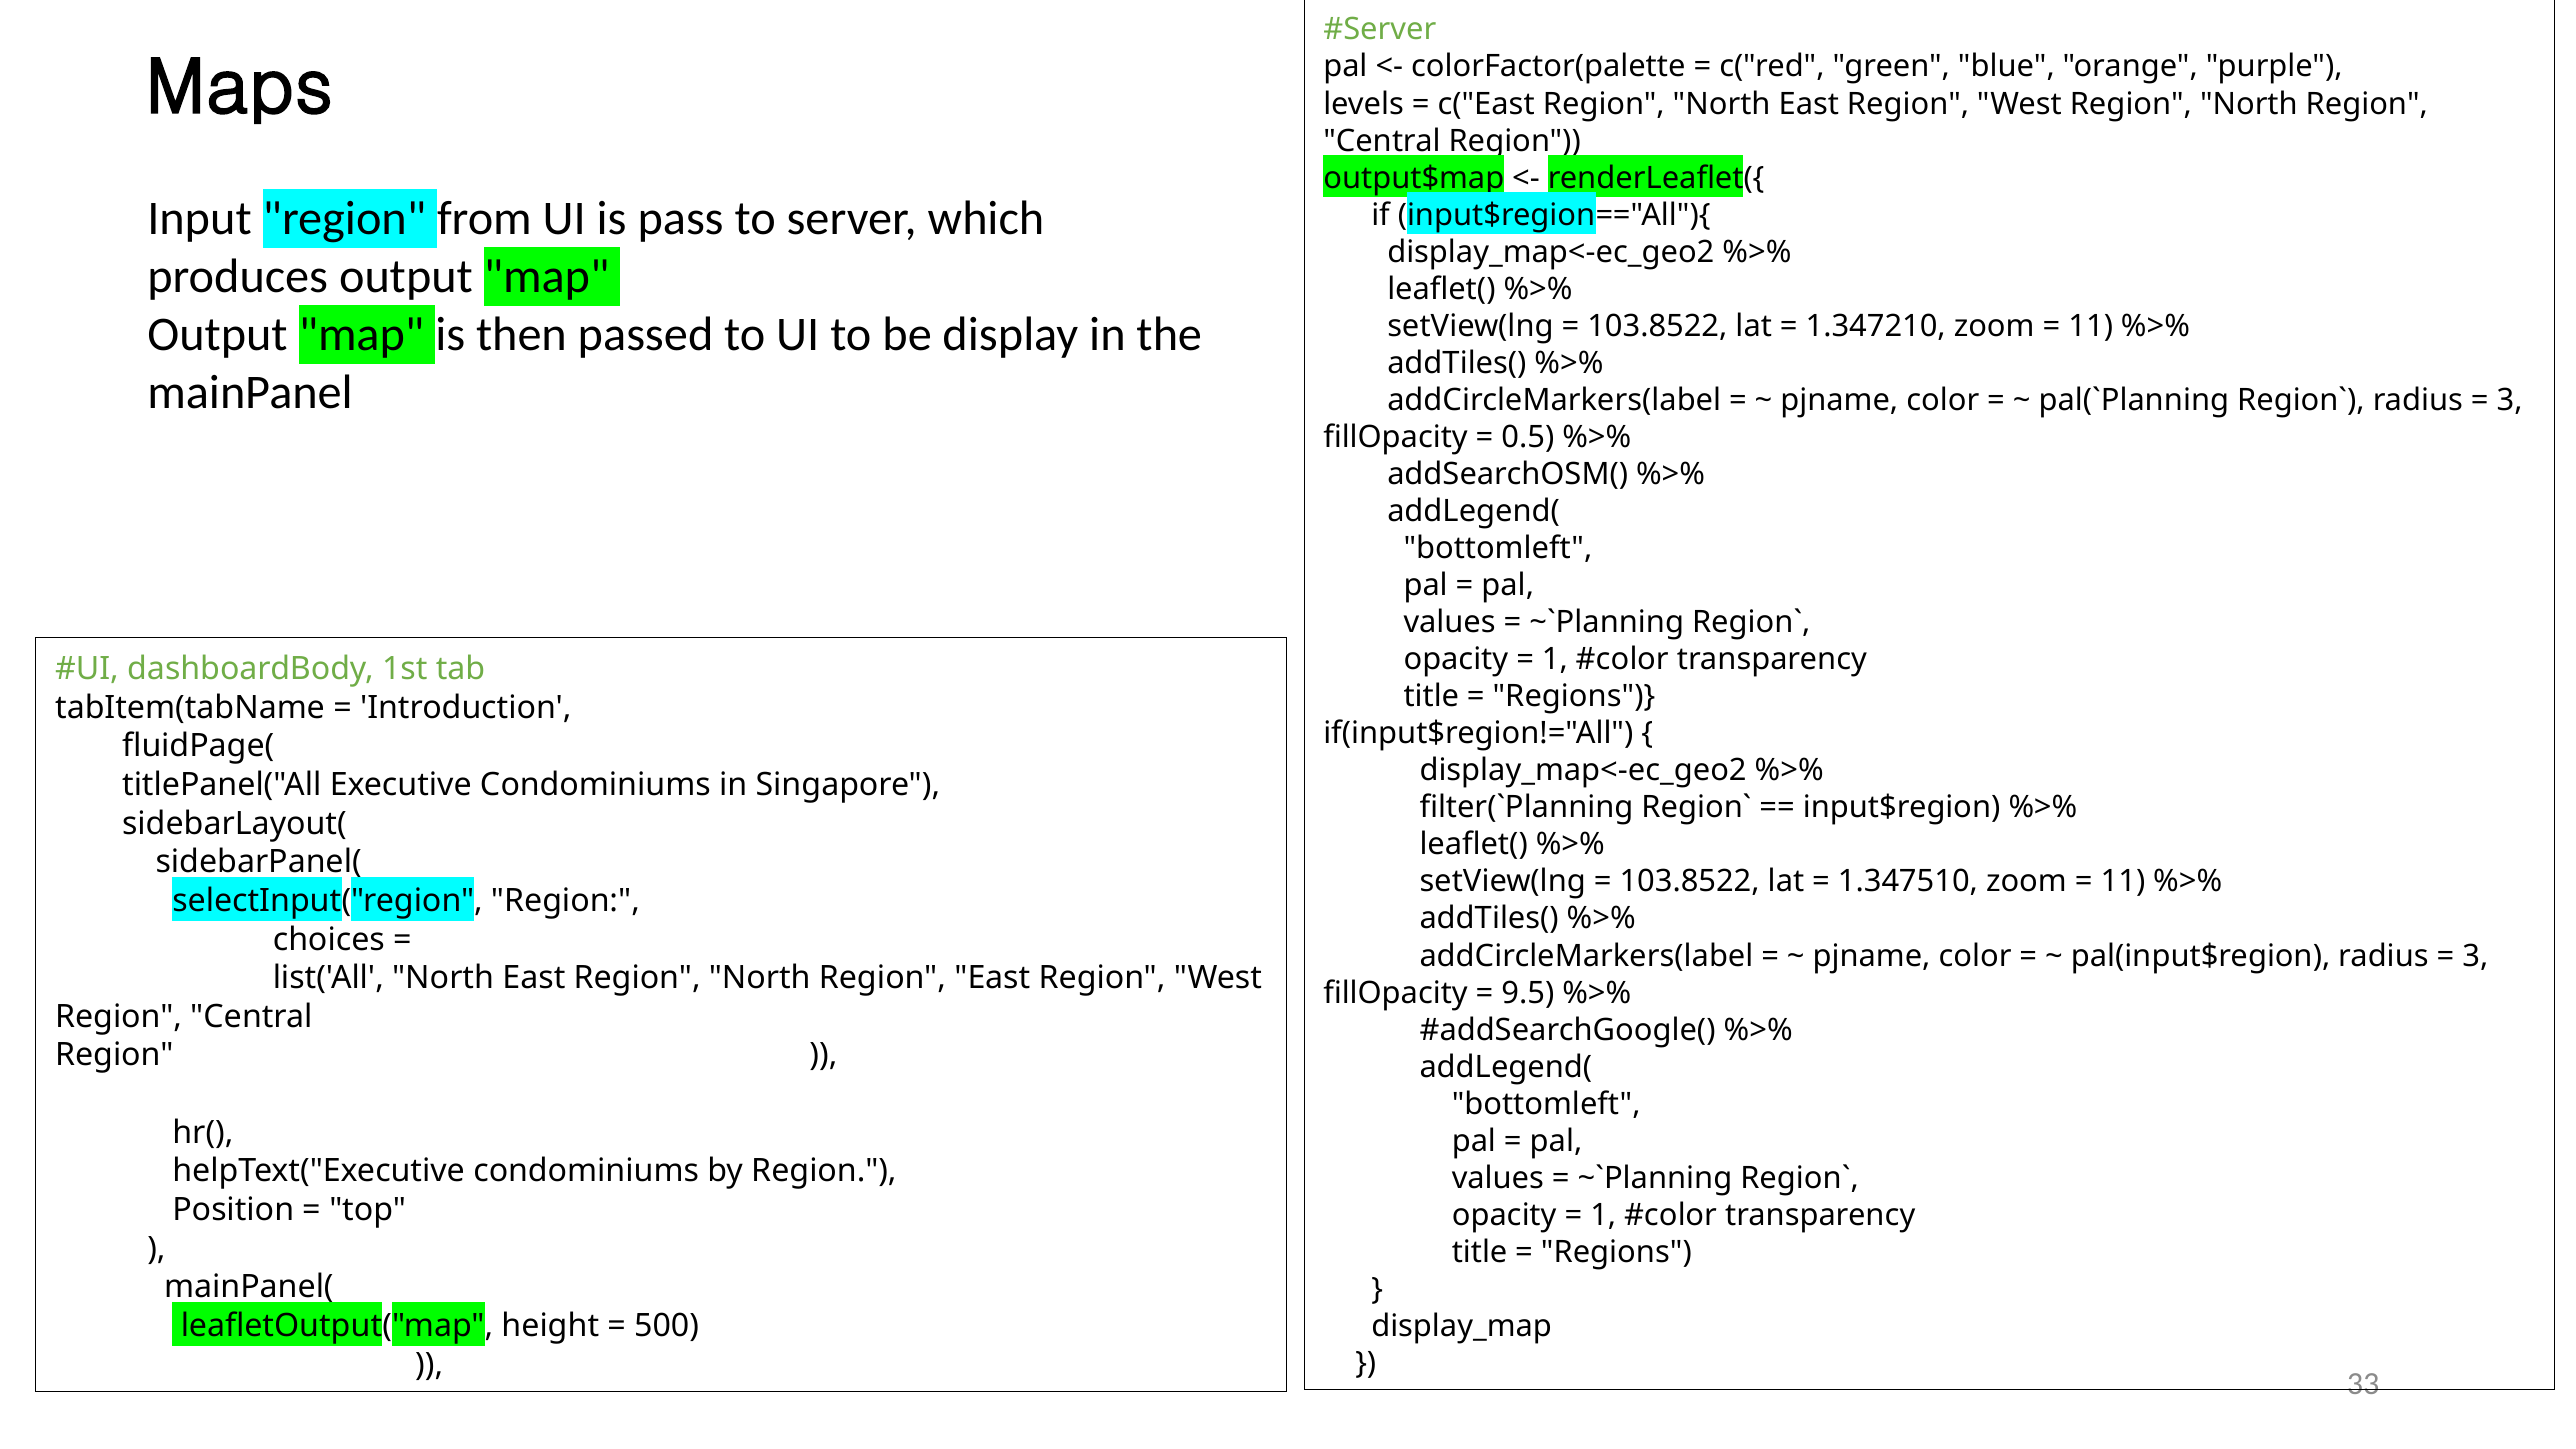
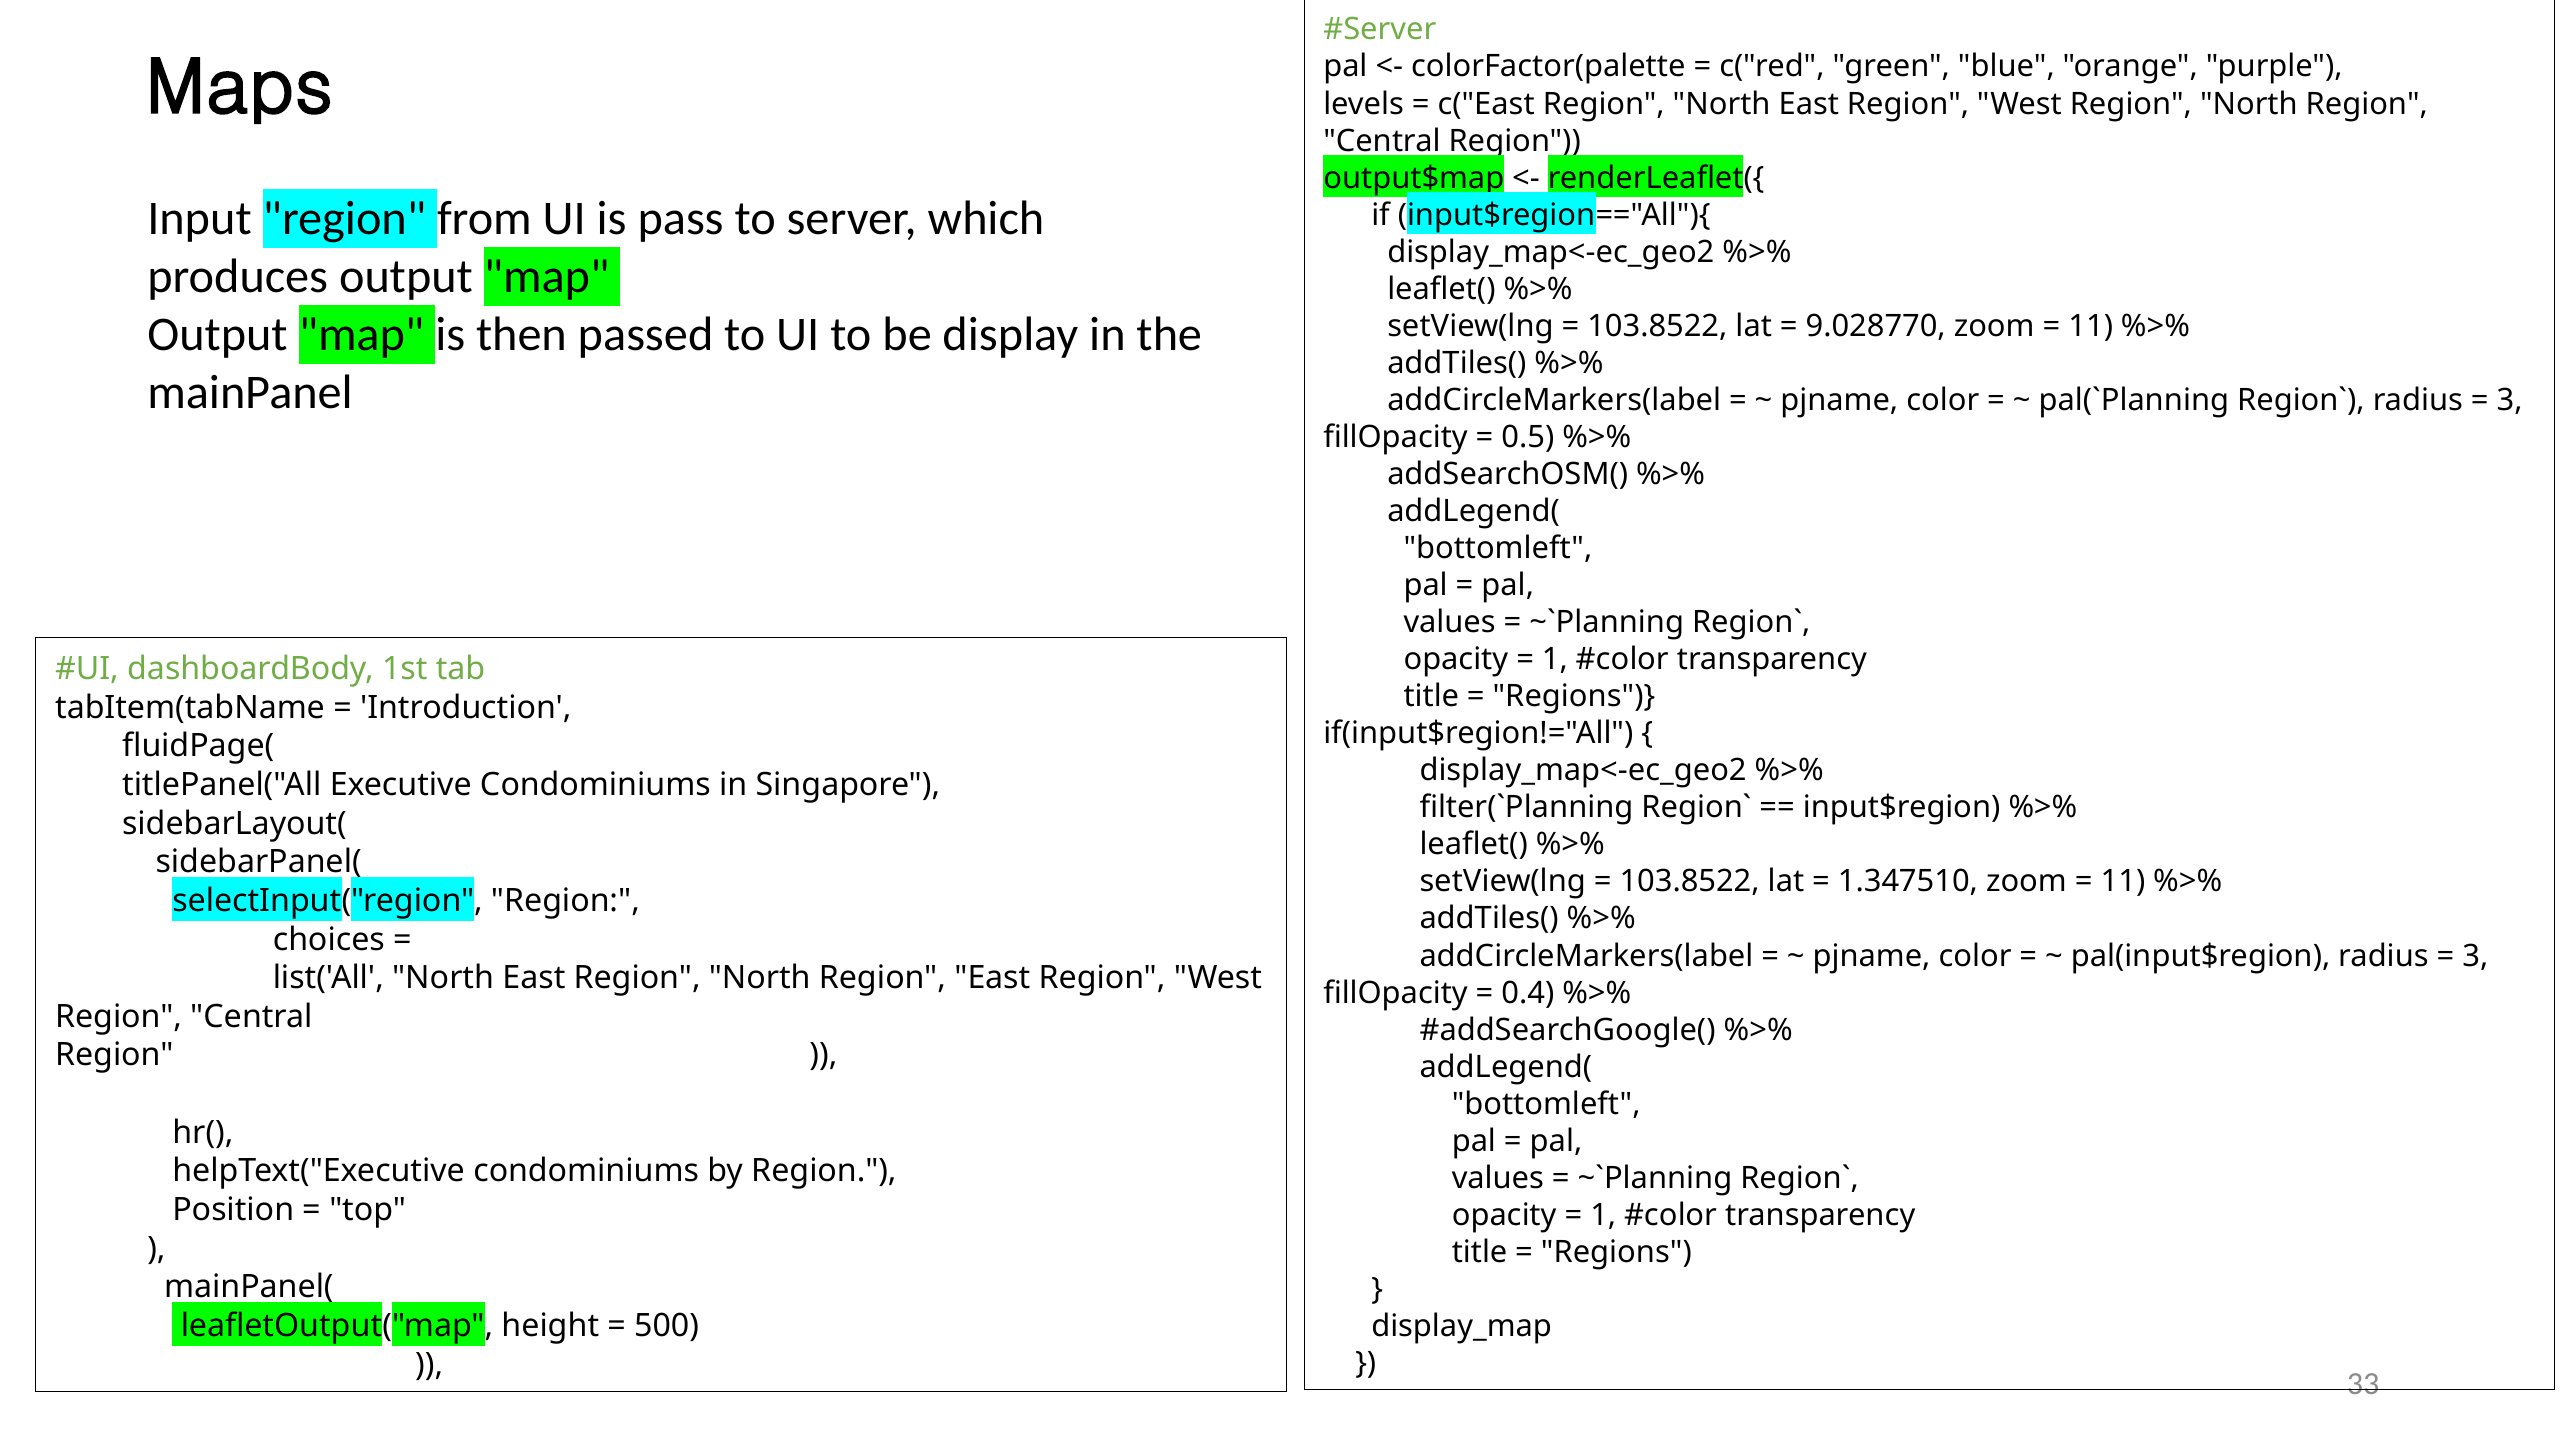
1.347210: 1.347210 -> 9.028770
9.5: 9.5 -> 0.4
